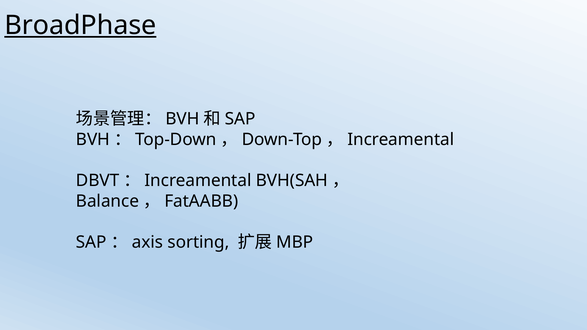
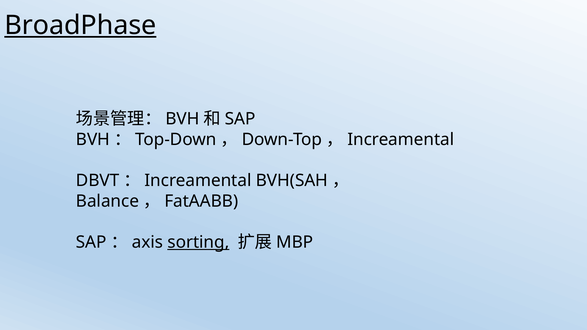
sorting underline: none -> present
